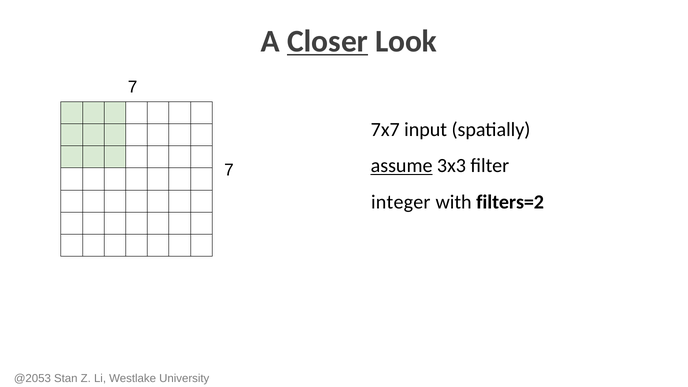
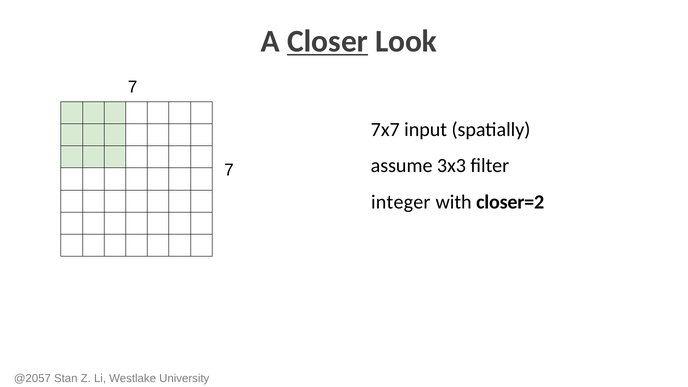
assume underline: present -> none
filters=2: filters=2 -> closer=2
@2053: @2053 -> @2057
